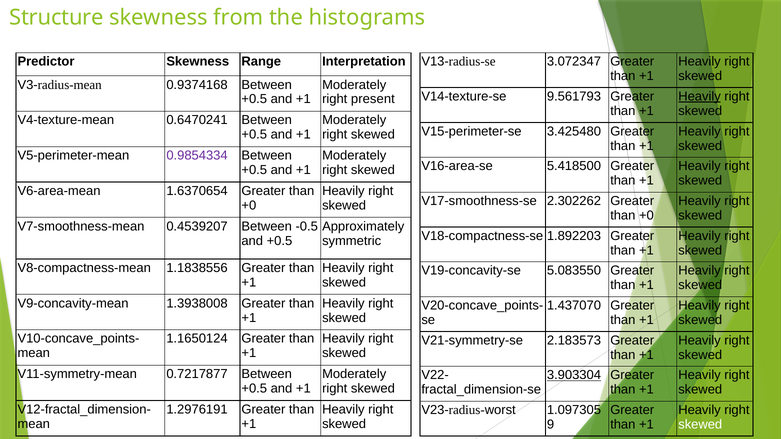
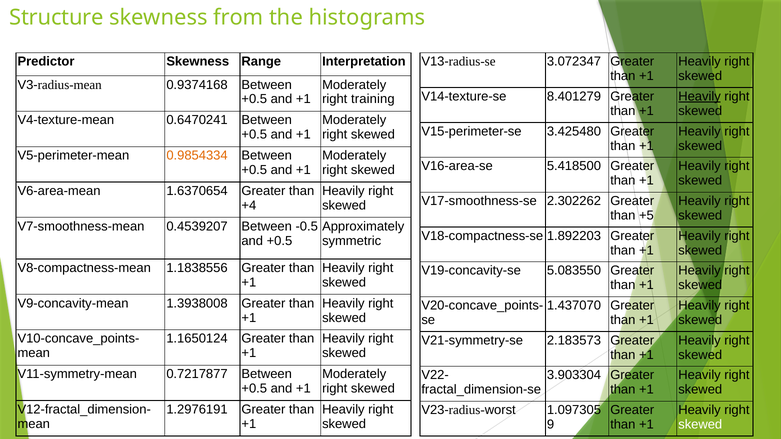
9.561793: 9.561793 -> 8.401279
present: present -> training
0.9854334 colour: purple -> orange
+0 at (249, 206): +0 -> +4
+0 at (646, 216): +0 -> +5
3.903304 underline: present -> none
